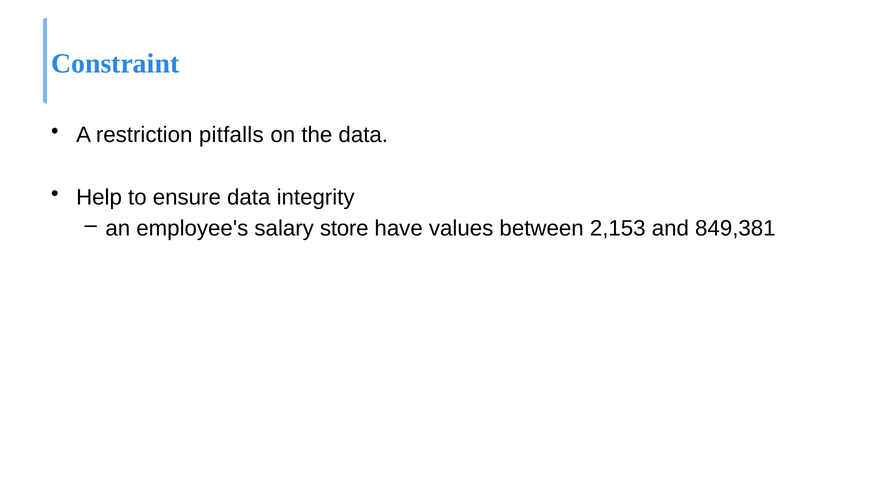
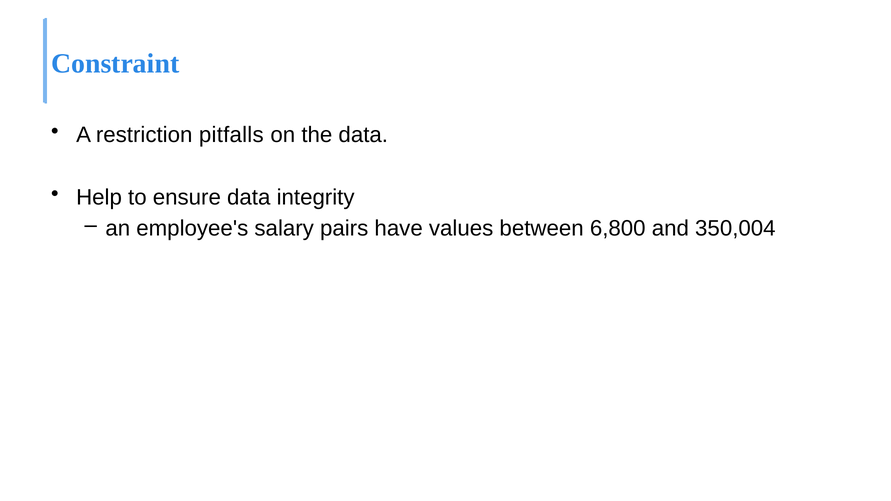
store: store -> pairs
2,153: 2,153 -> 6,800
849,381: 849,381 -> 350,004
